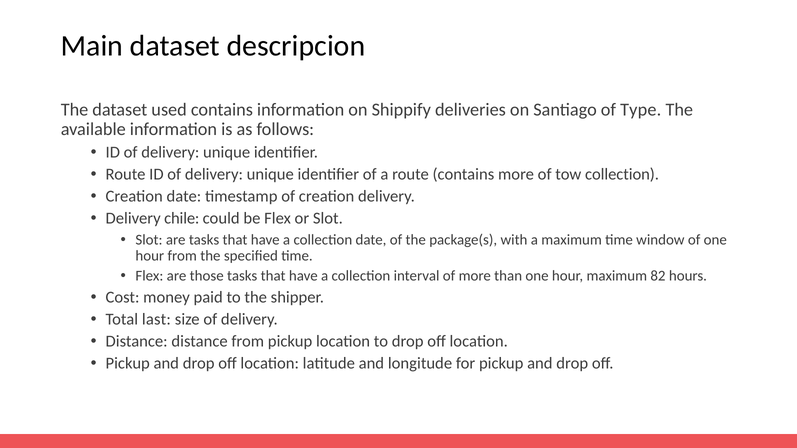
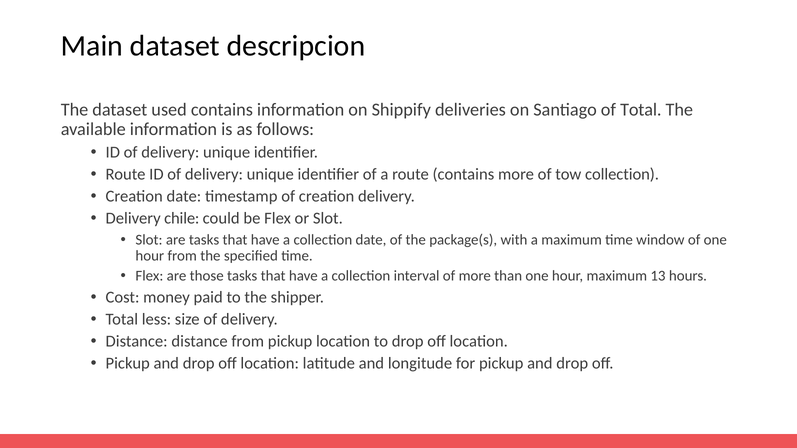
of Type: Type -> Total
82: 82 -> 13
last: last -> less
